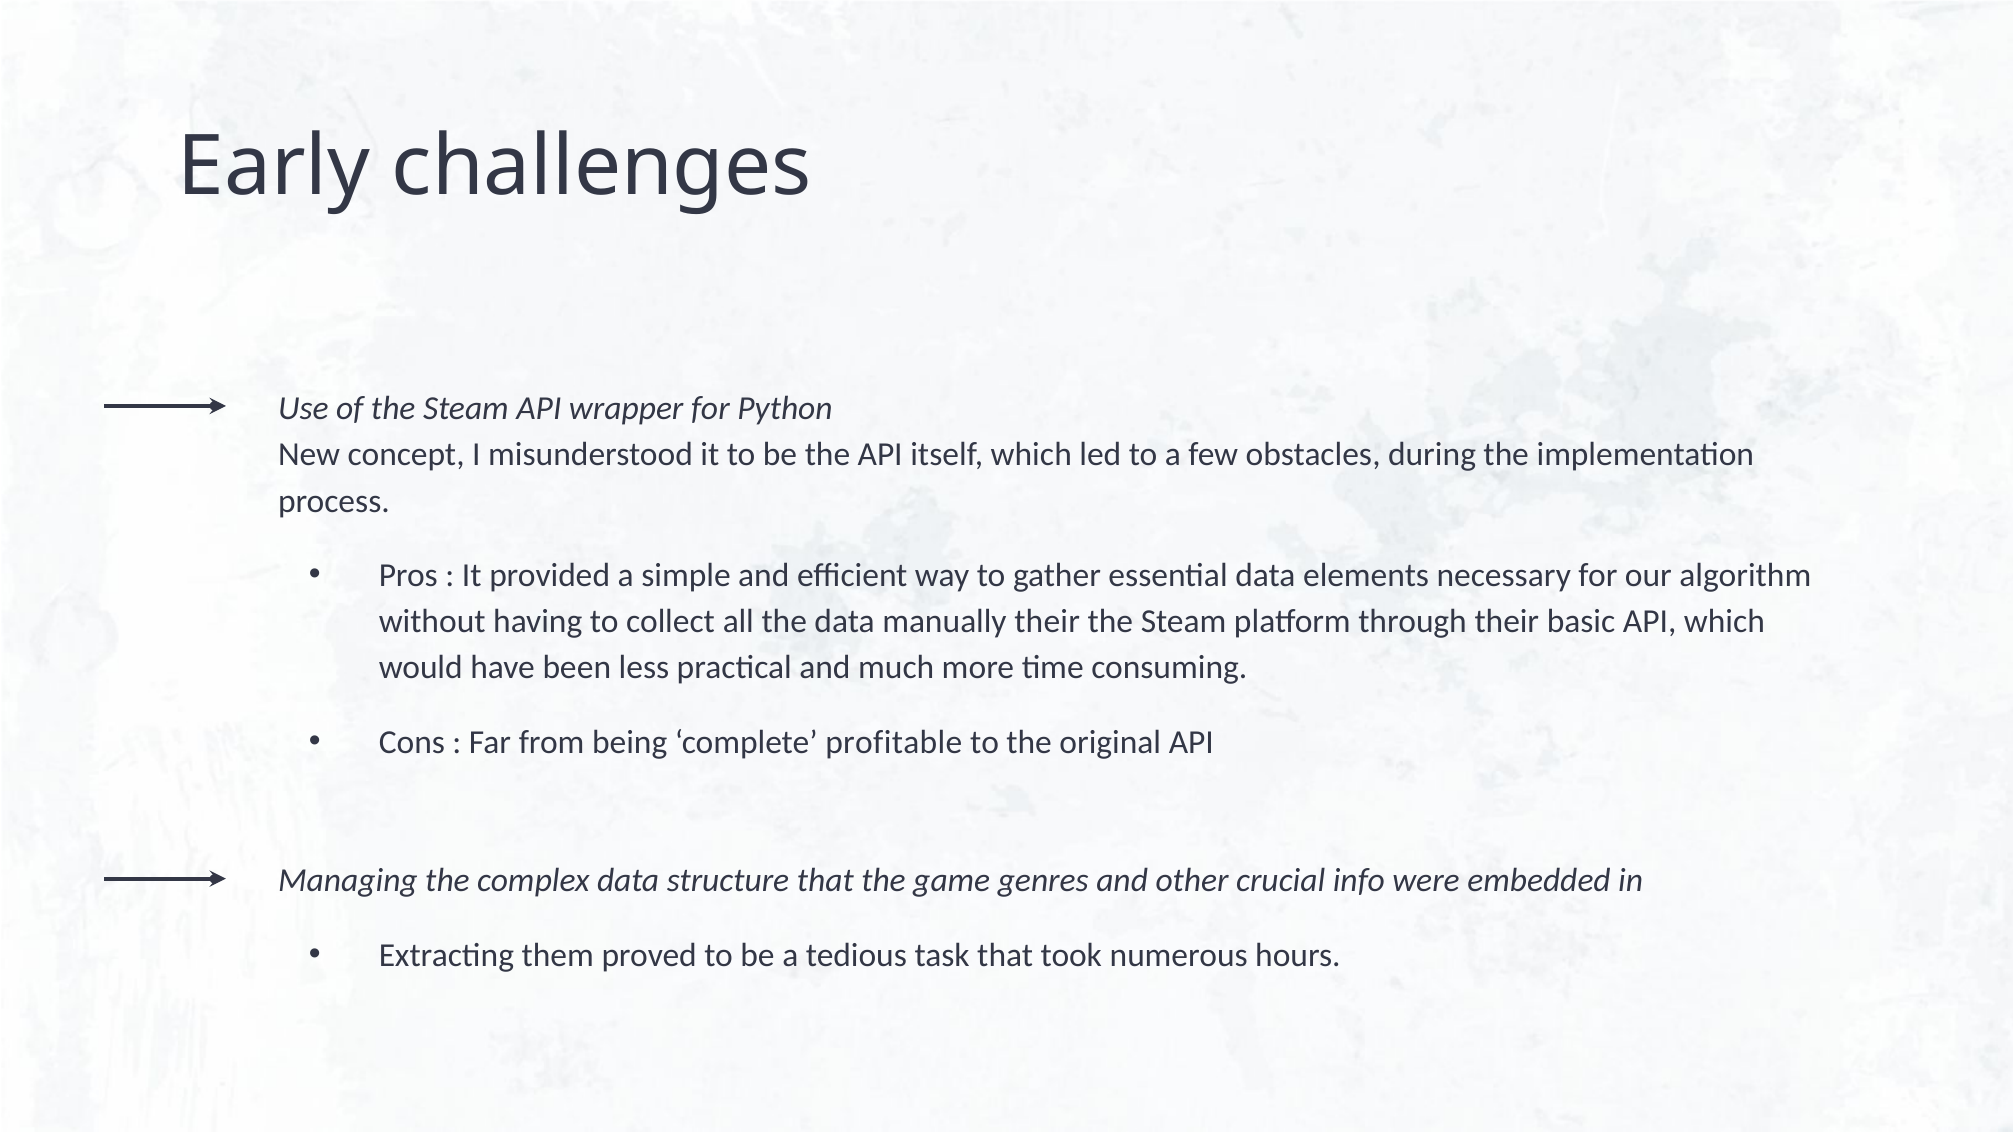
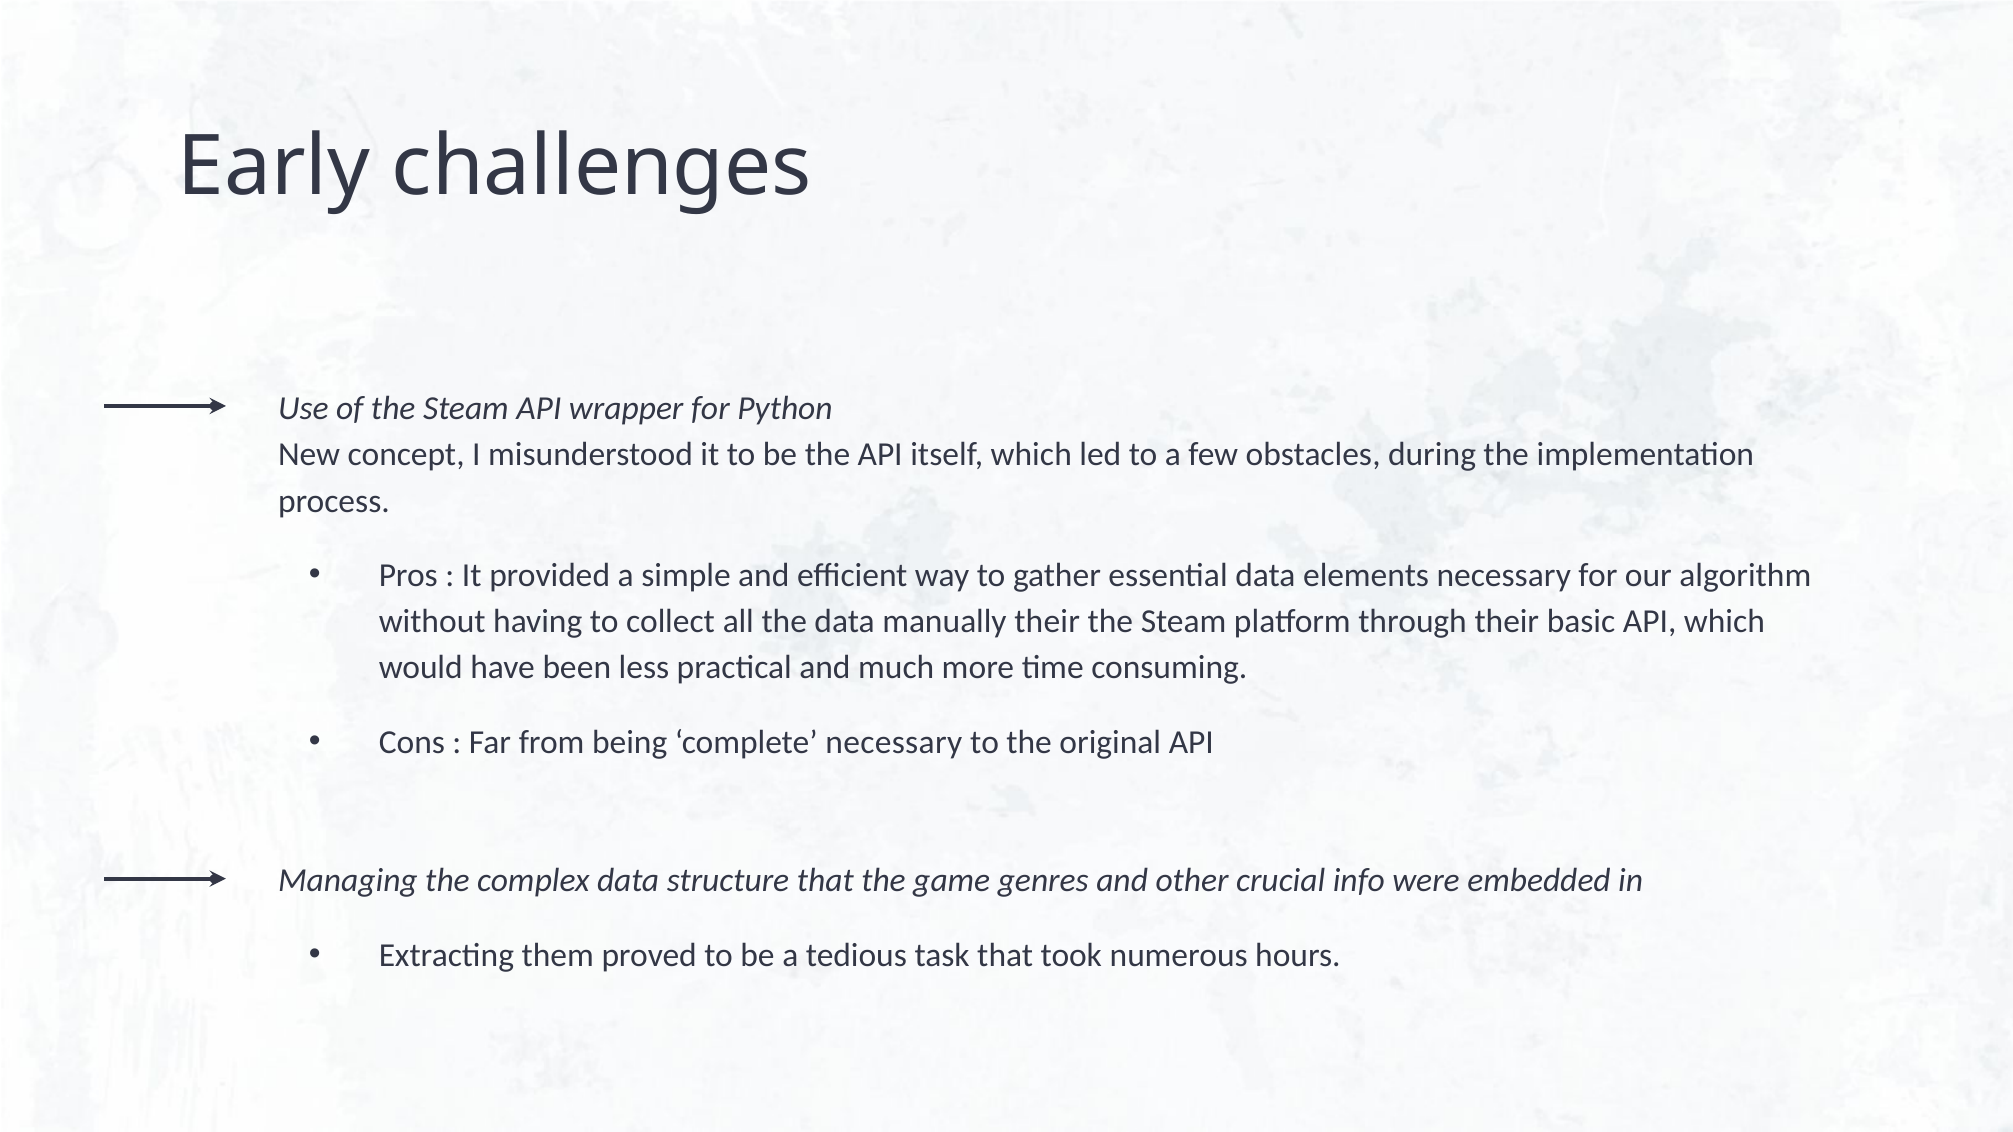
complete profitable: profitable -> necessary
